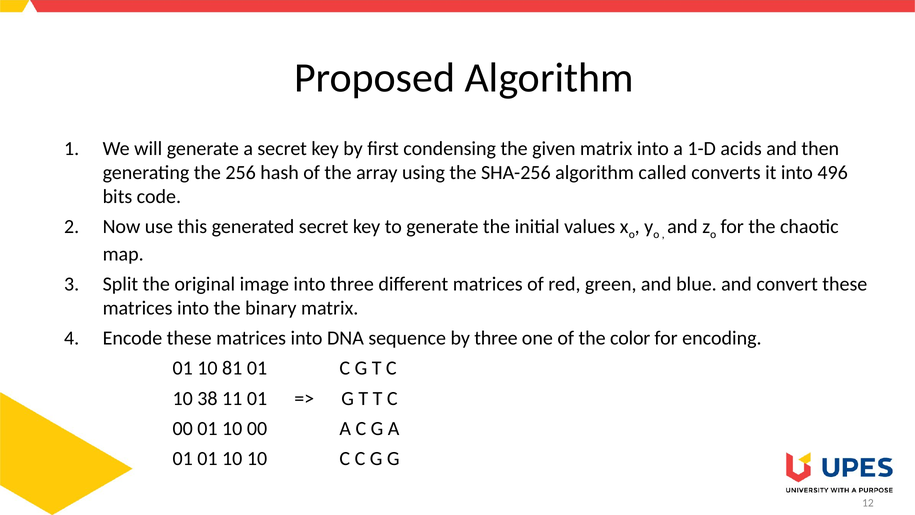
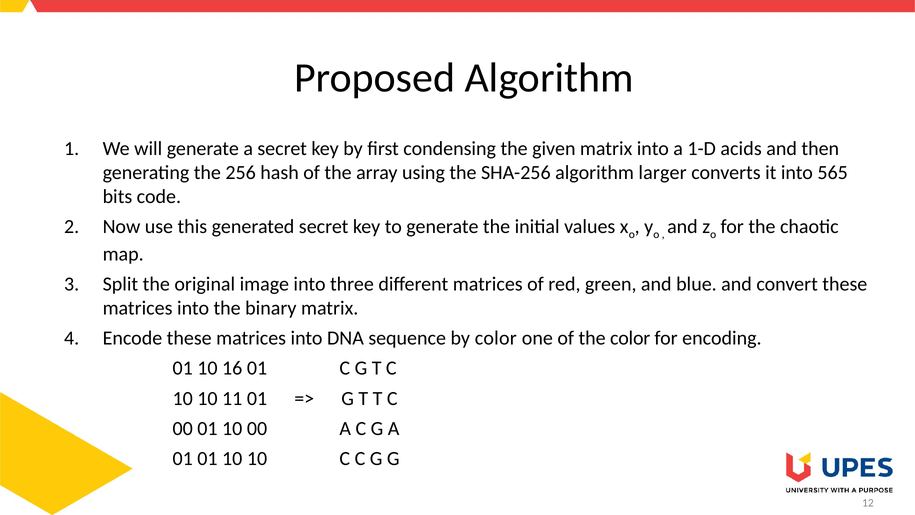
called: called -> larger
496: 496 -> 565
by three: three -> color
81: 81 -> 16
38 at (207, 398): 38 -> 10
